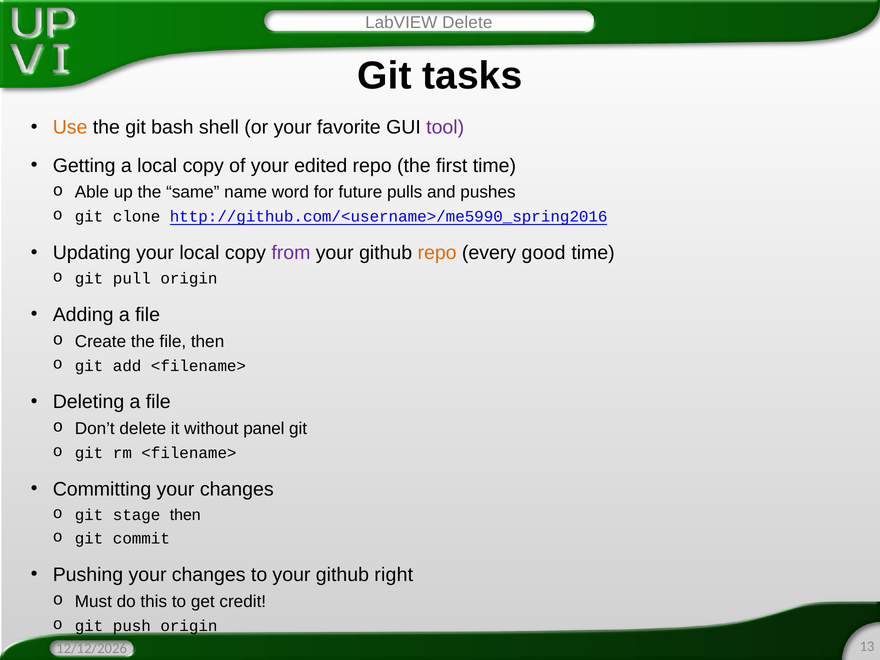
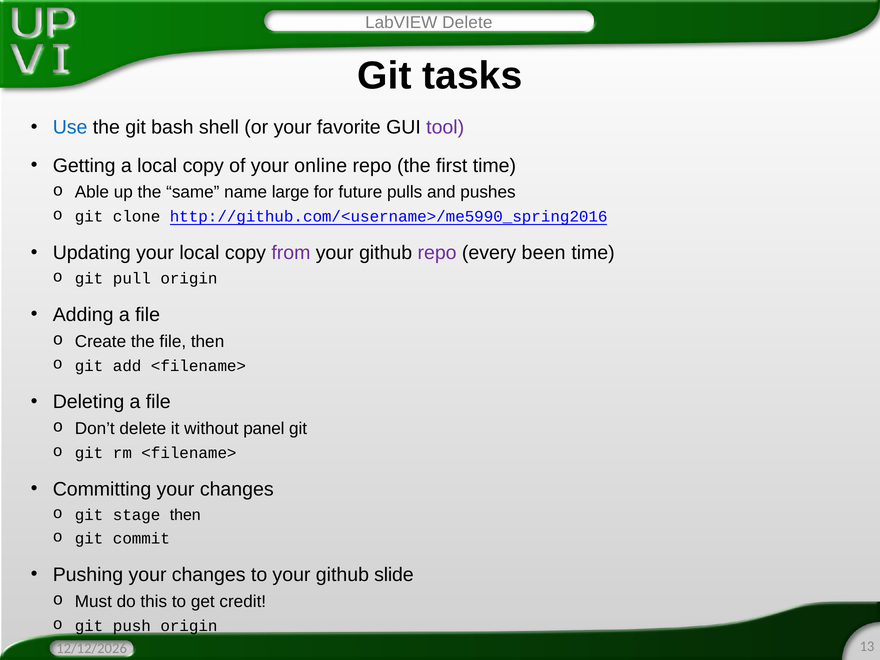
Use colour: orange -> blue
edited: edited -> online
word: word -> large
repo at (437, 253) colour: orange -> purple
good: good -> been
right: right -> slide
